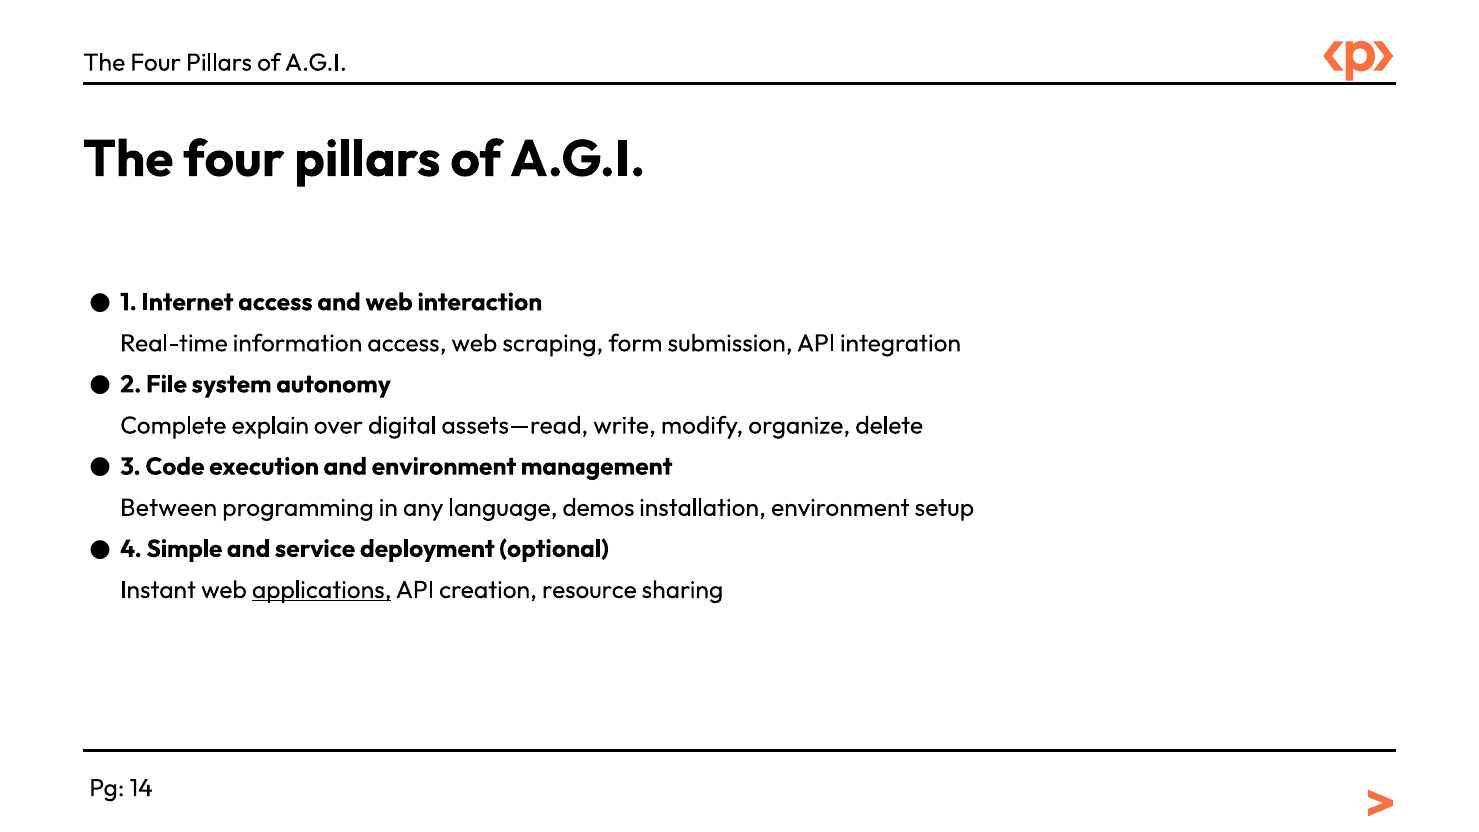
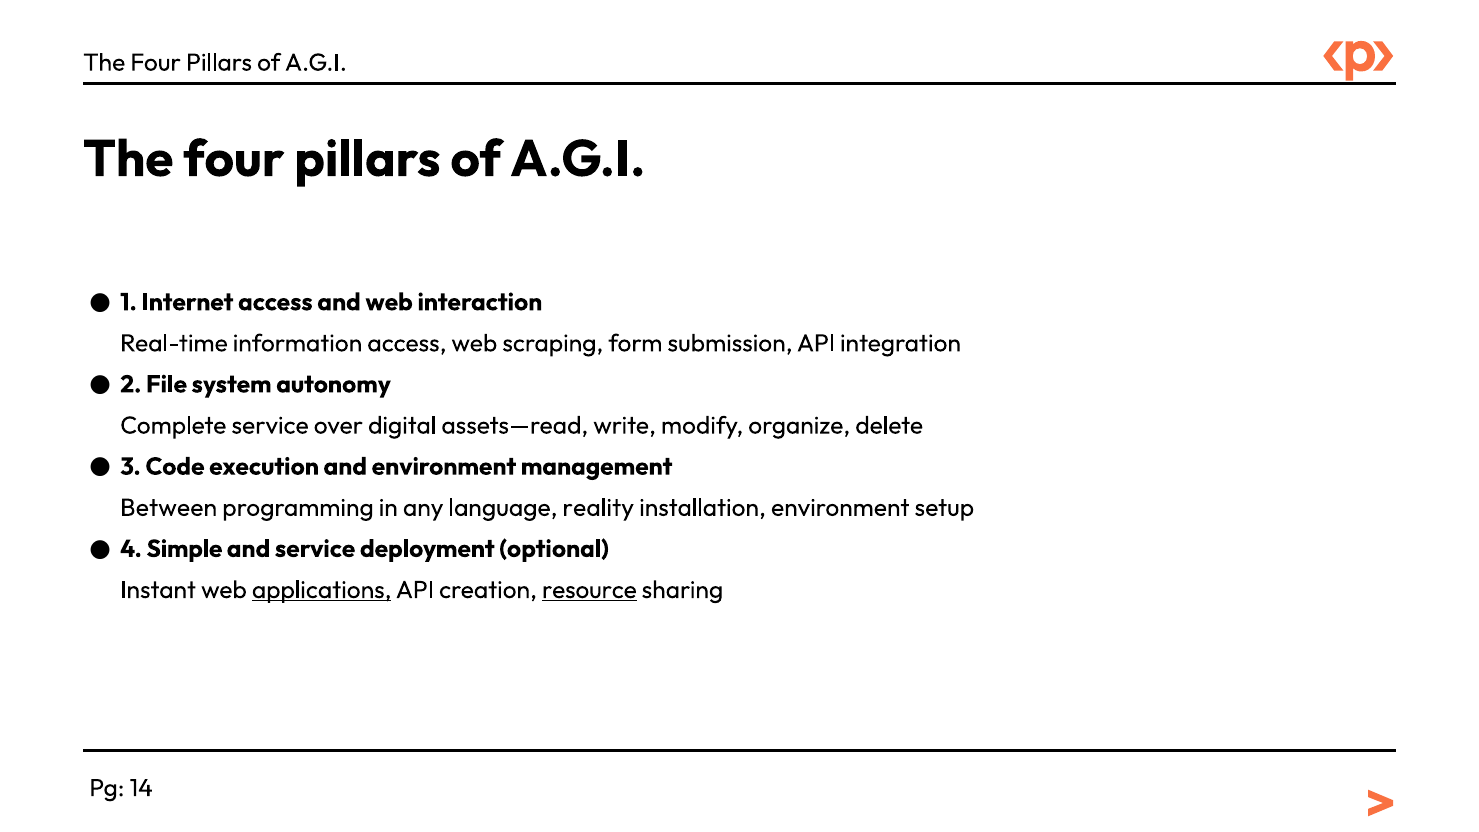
Complete explain: explain -> service
demos: demos -> reality
resource underline: none -> present
